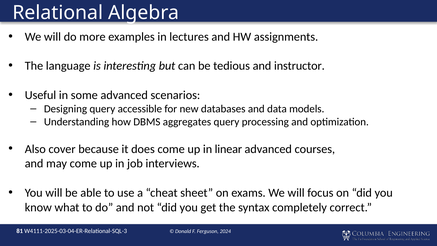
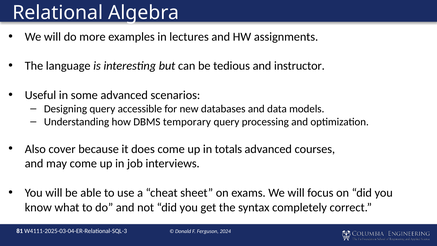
aggregates: aggregates -> temporary
linear: linear -> totals
